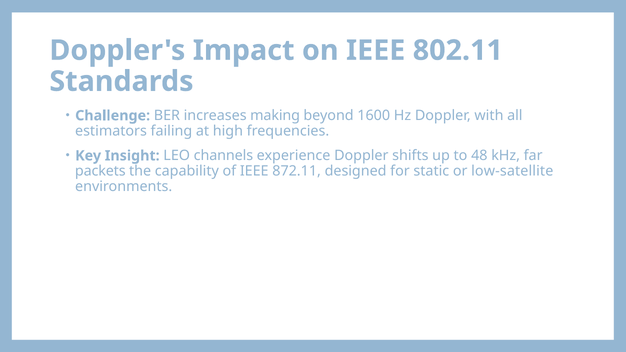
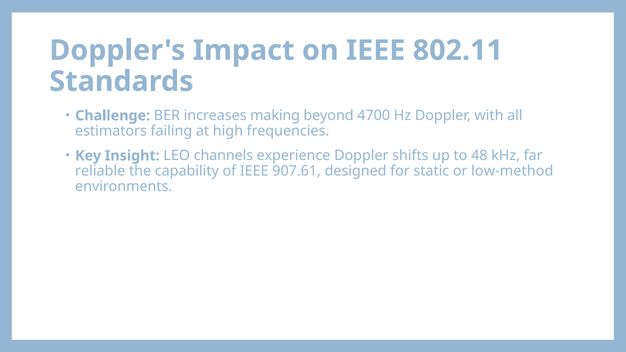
1600: 1600 -> 4700
packets: packets -> reliable
872.11: 872.11 -> 907.61
low-satellite: low-satellite -> low-method
